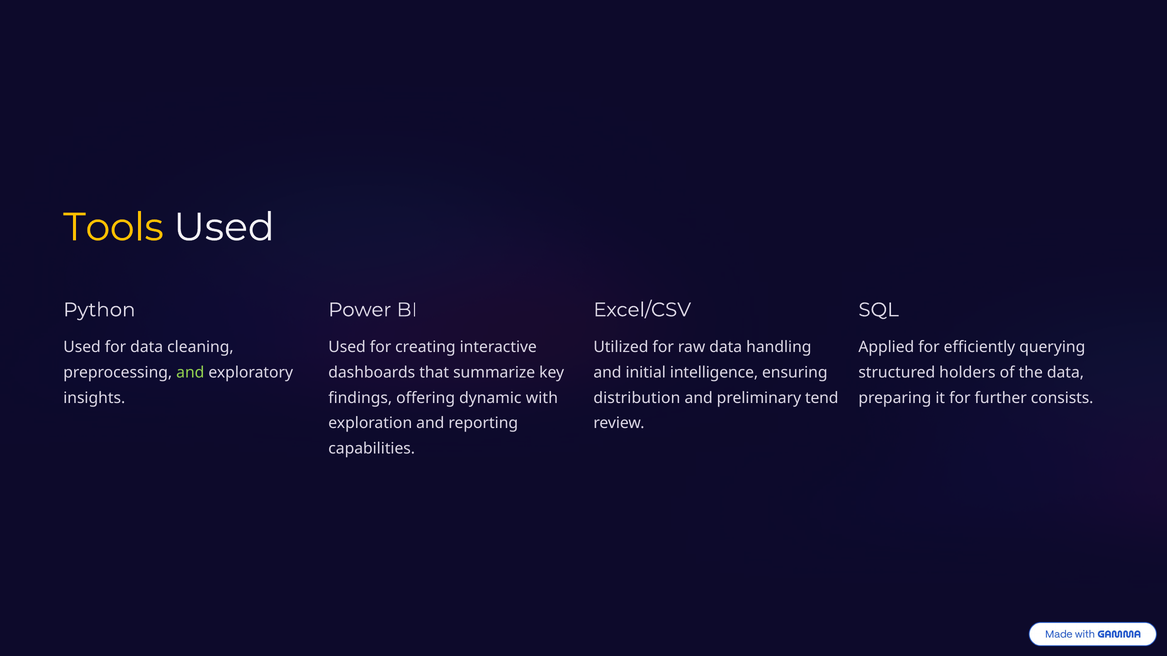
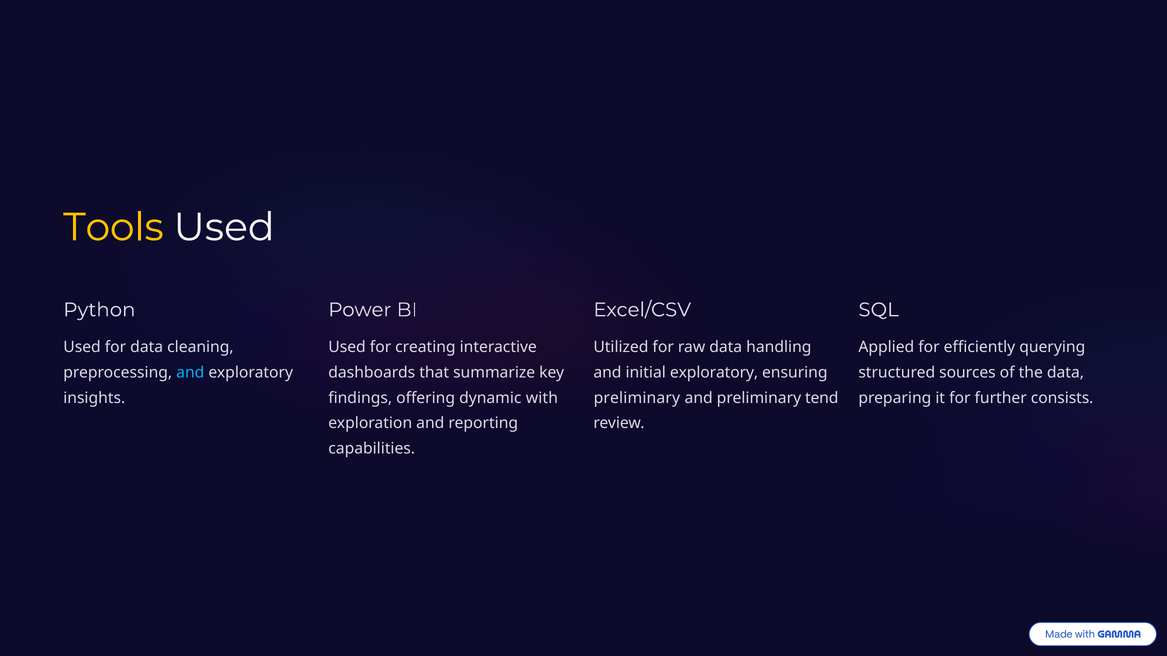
and at (190, 373) colour: light green -> light blue
initial intelligence: intelligence -> exploratory
holders: holders -> sources
distribution at (637, 398): distribution -> preliminary
